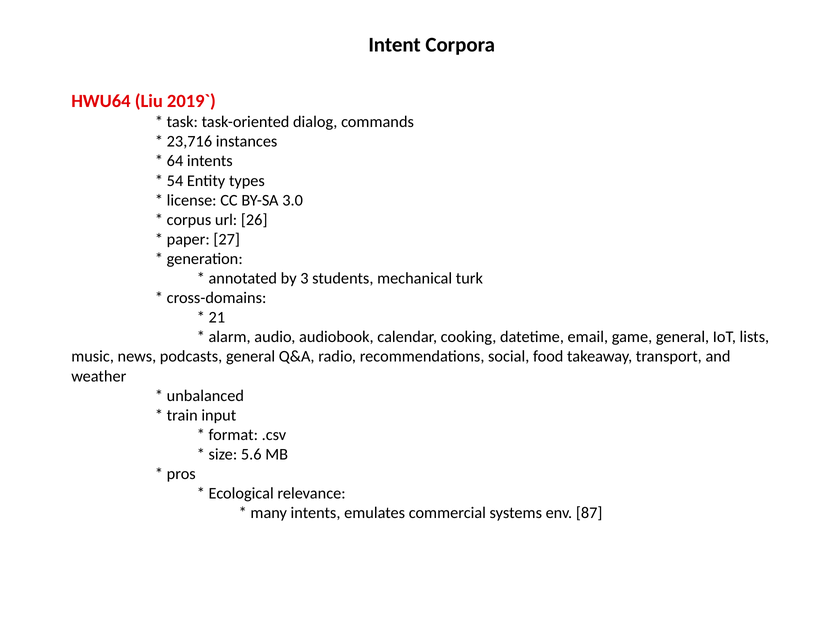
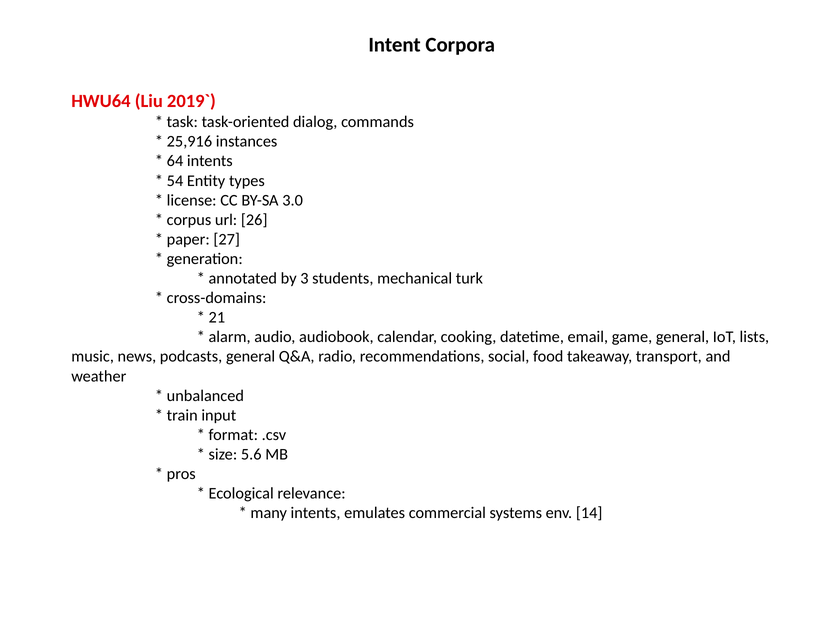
23,716: 23,716 -> 25,916
87: 87 -> 14
